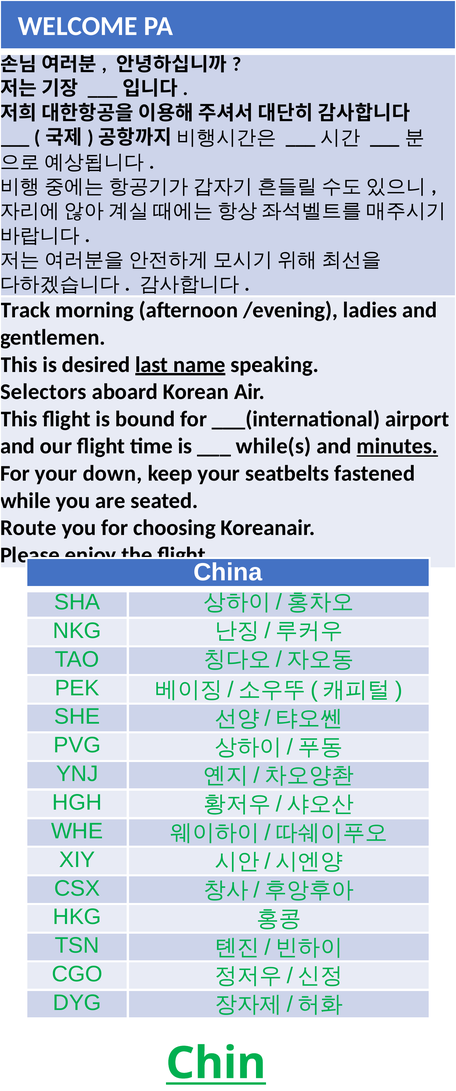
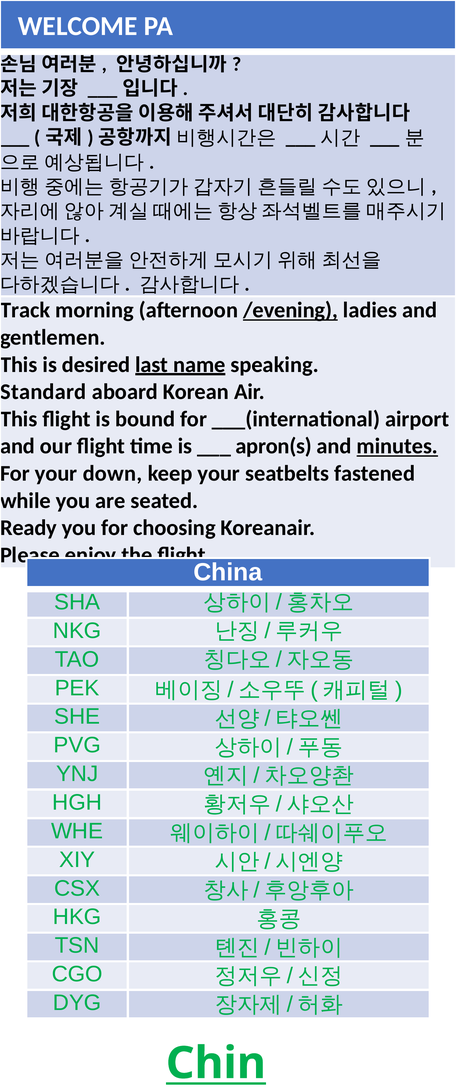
/evening underline: none -> present
Selectors: Selectors -> Standard
while(s: while(s -> apron(s
Route: Route -> Ready
